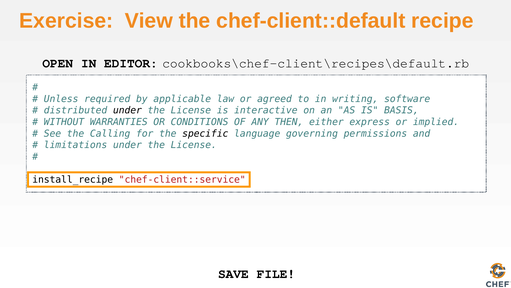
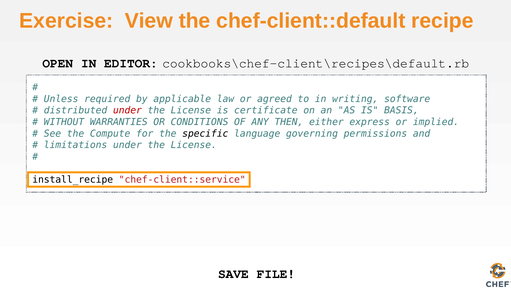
under at (127, 110) colour: black -> red
interactive: interactive -> certificate
Calling: Calling -> Compute
